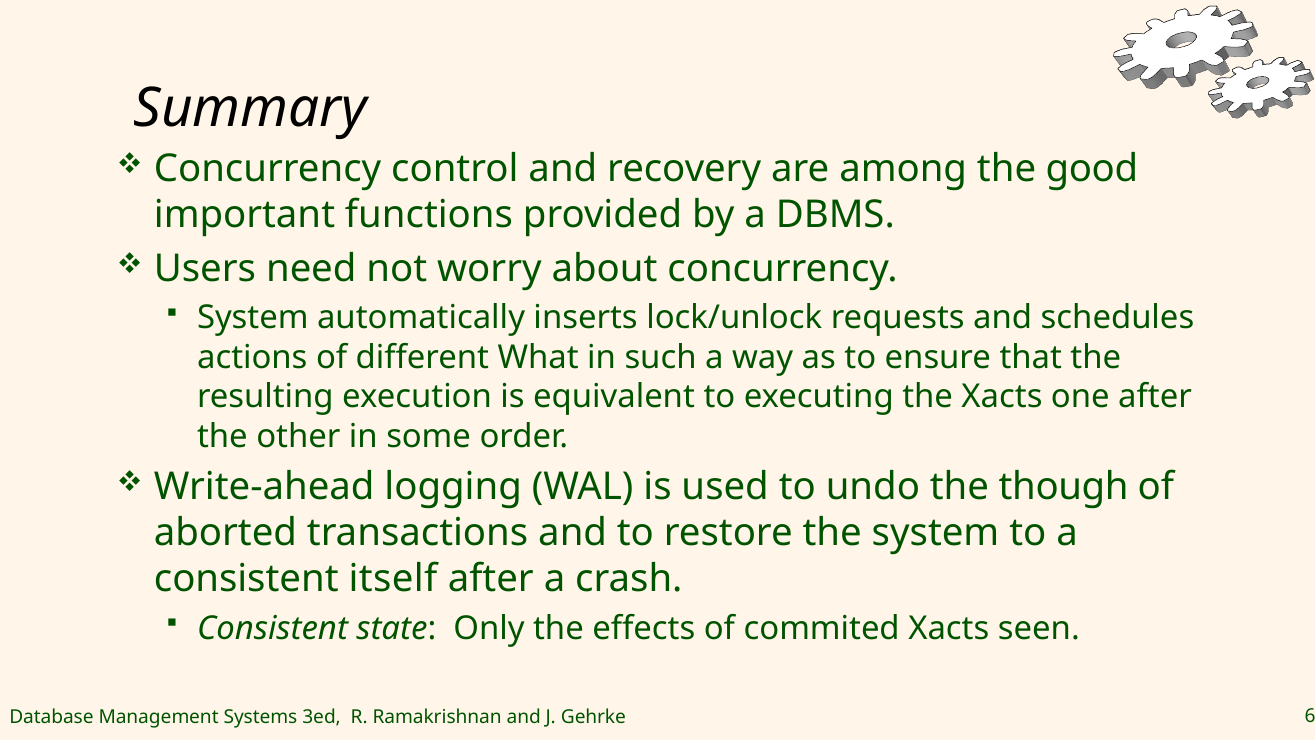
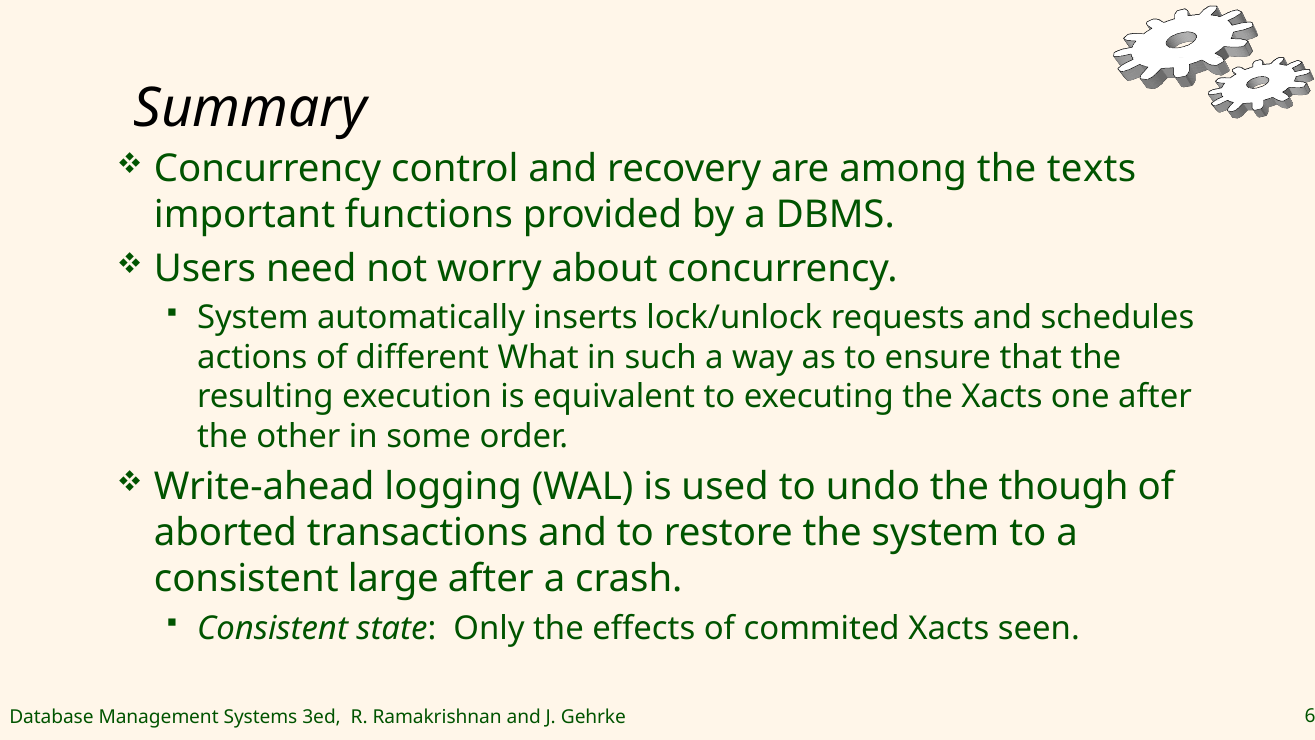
good: good -> texts
itself: itself -> large
